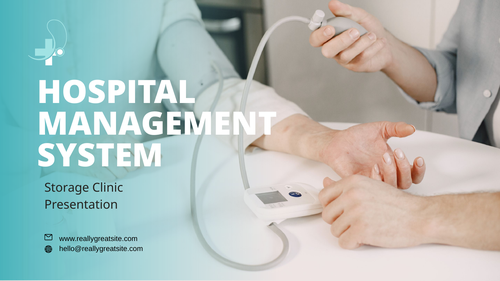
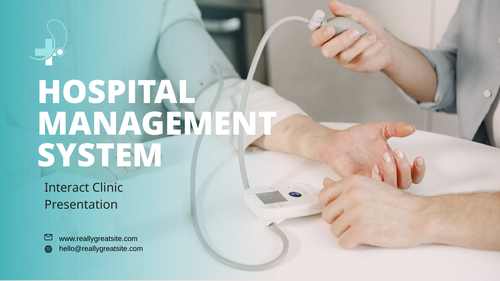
Storage: Storage -> Interact
